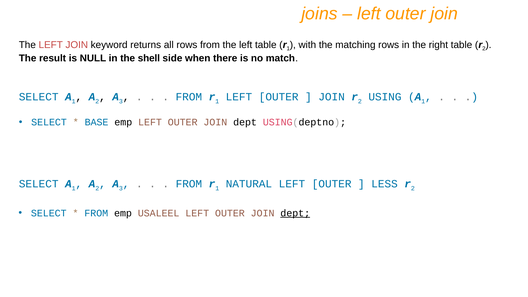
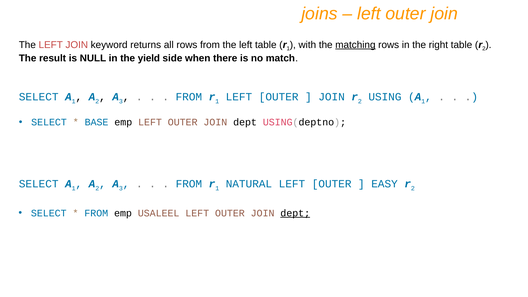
matching underline: none -> present
shell: shell -> yield
LESS: LESS -> EASY
